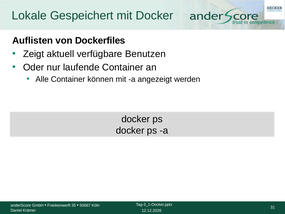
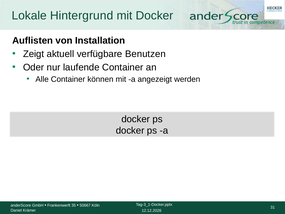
Gespeichert: Gespeichert -> Hintergrund
Dockerfiles: Dockerfiles -> Installation
